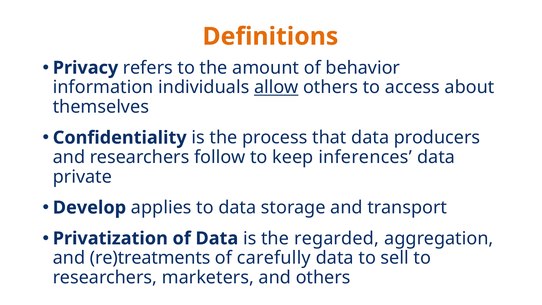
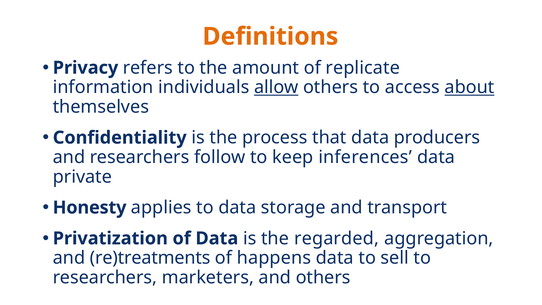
behavior: behavior -> replicate
about underline: none -> present
Develop: Develop -> Honesty
carefully: carefully -> happens
